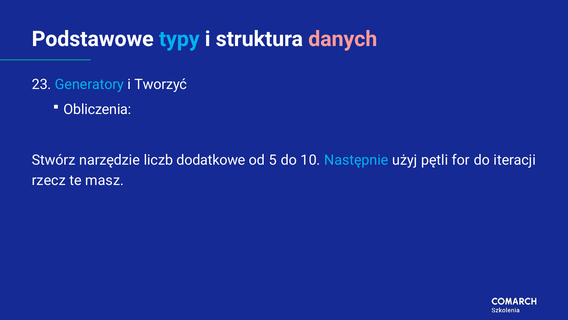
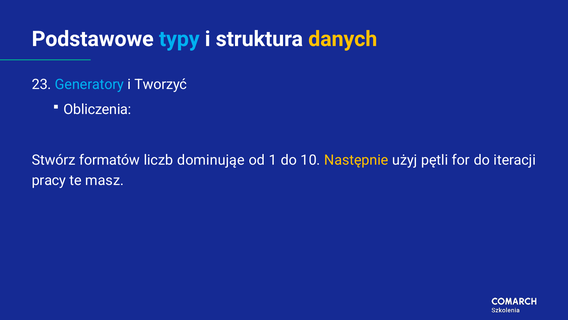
danych colour: pink -> yellow
narzędzie: narzędzie -> formatów
dodatkowe: dodatkowe -> dominująe
5: 5 -> 1
Następnie colour: light blue -> yellow
rzecz: rzecz -> pracy
